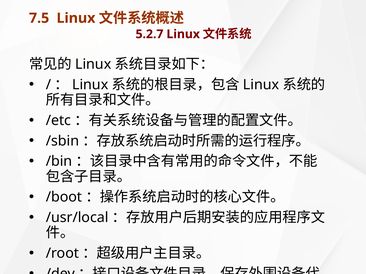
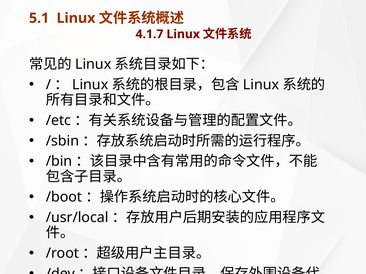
7.5: 7.5 -> 5.1
5.2.7: 5.2.7 -> 4.1.7
